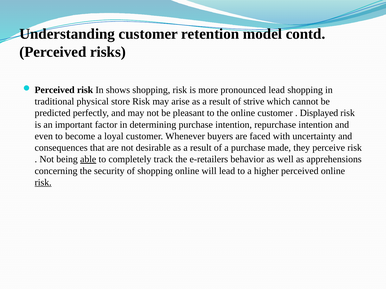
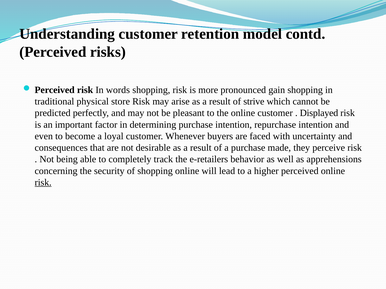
shows: shows -> words
pronounced lead: lead -> gain
able underline: present -> none
